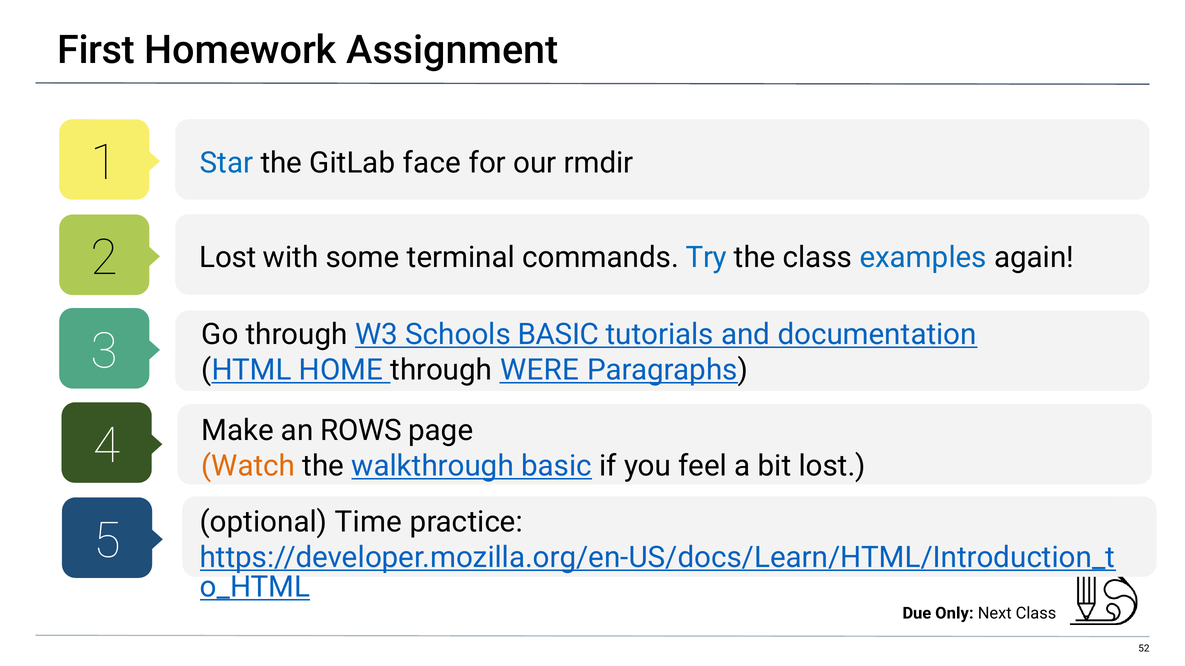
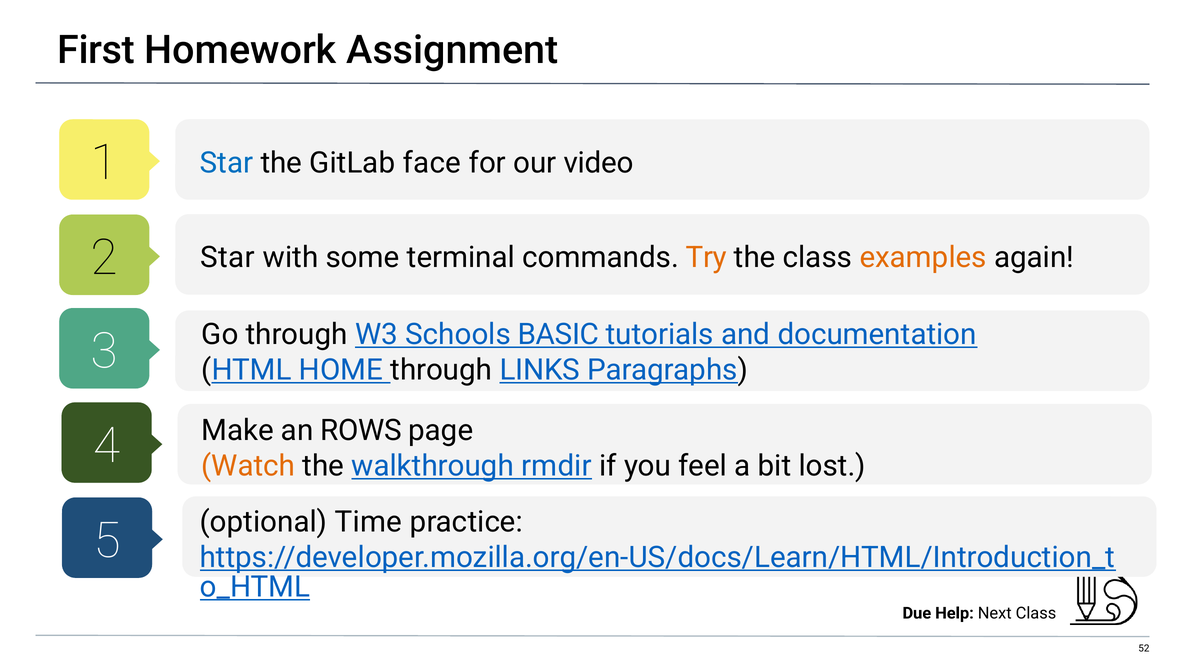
rmdir: rmdir -> video
Lost at (228, 258): Lost -> Star
Try colour: blue -> orange
examples colour: blue -> orange
WERE: WERE -> LINKS
walkthrough basic: basic -> rmdir
Only: Only -> Help
